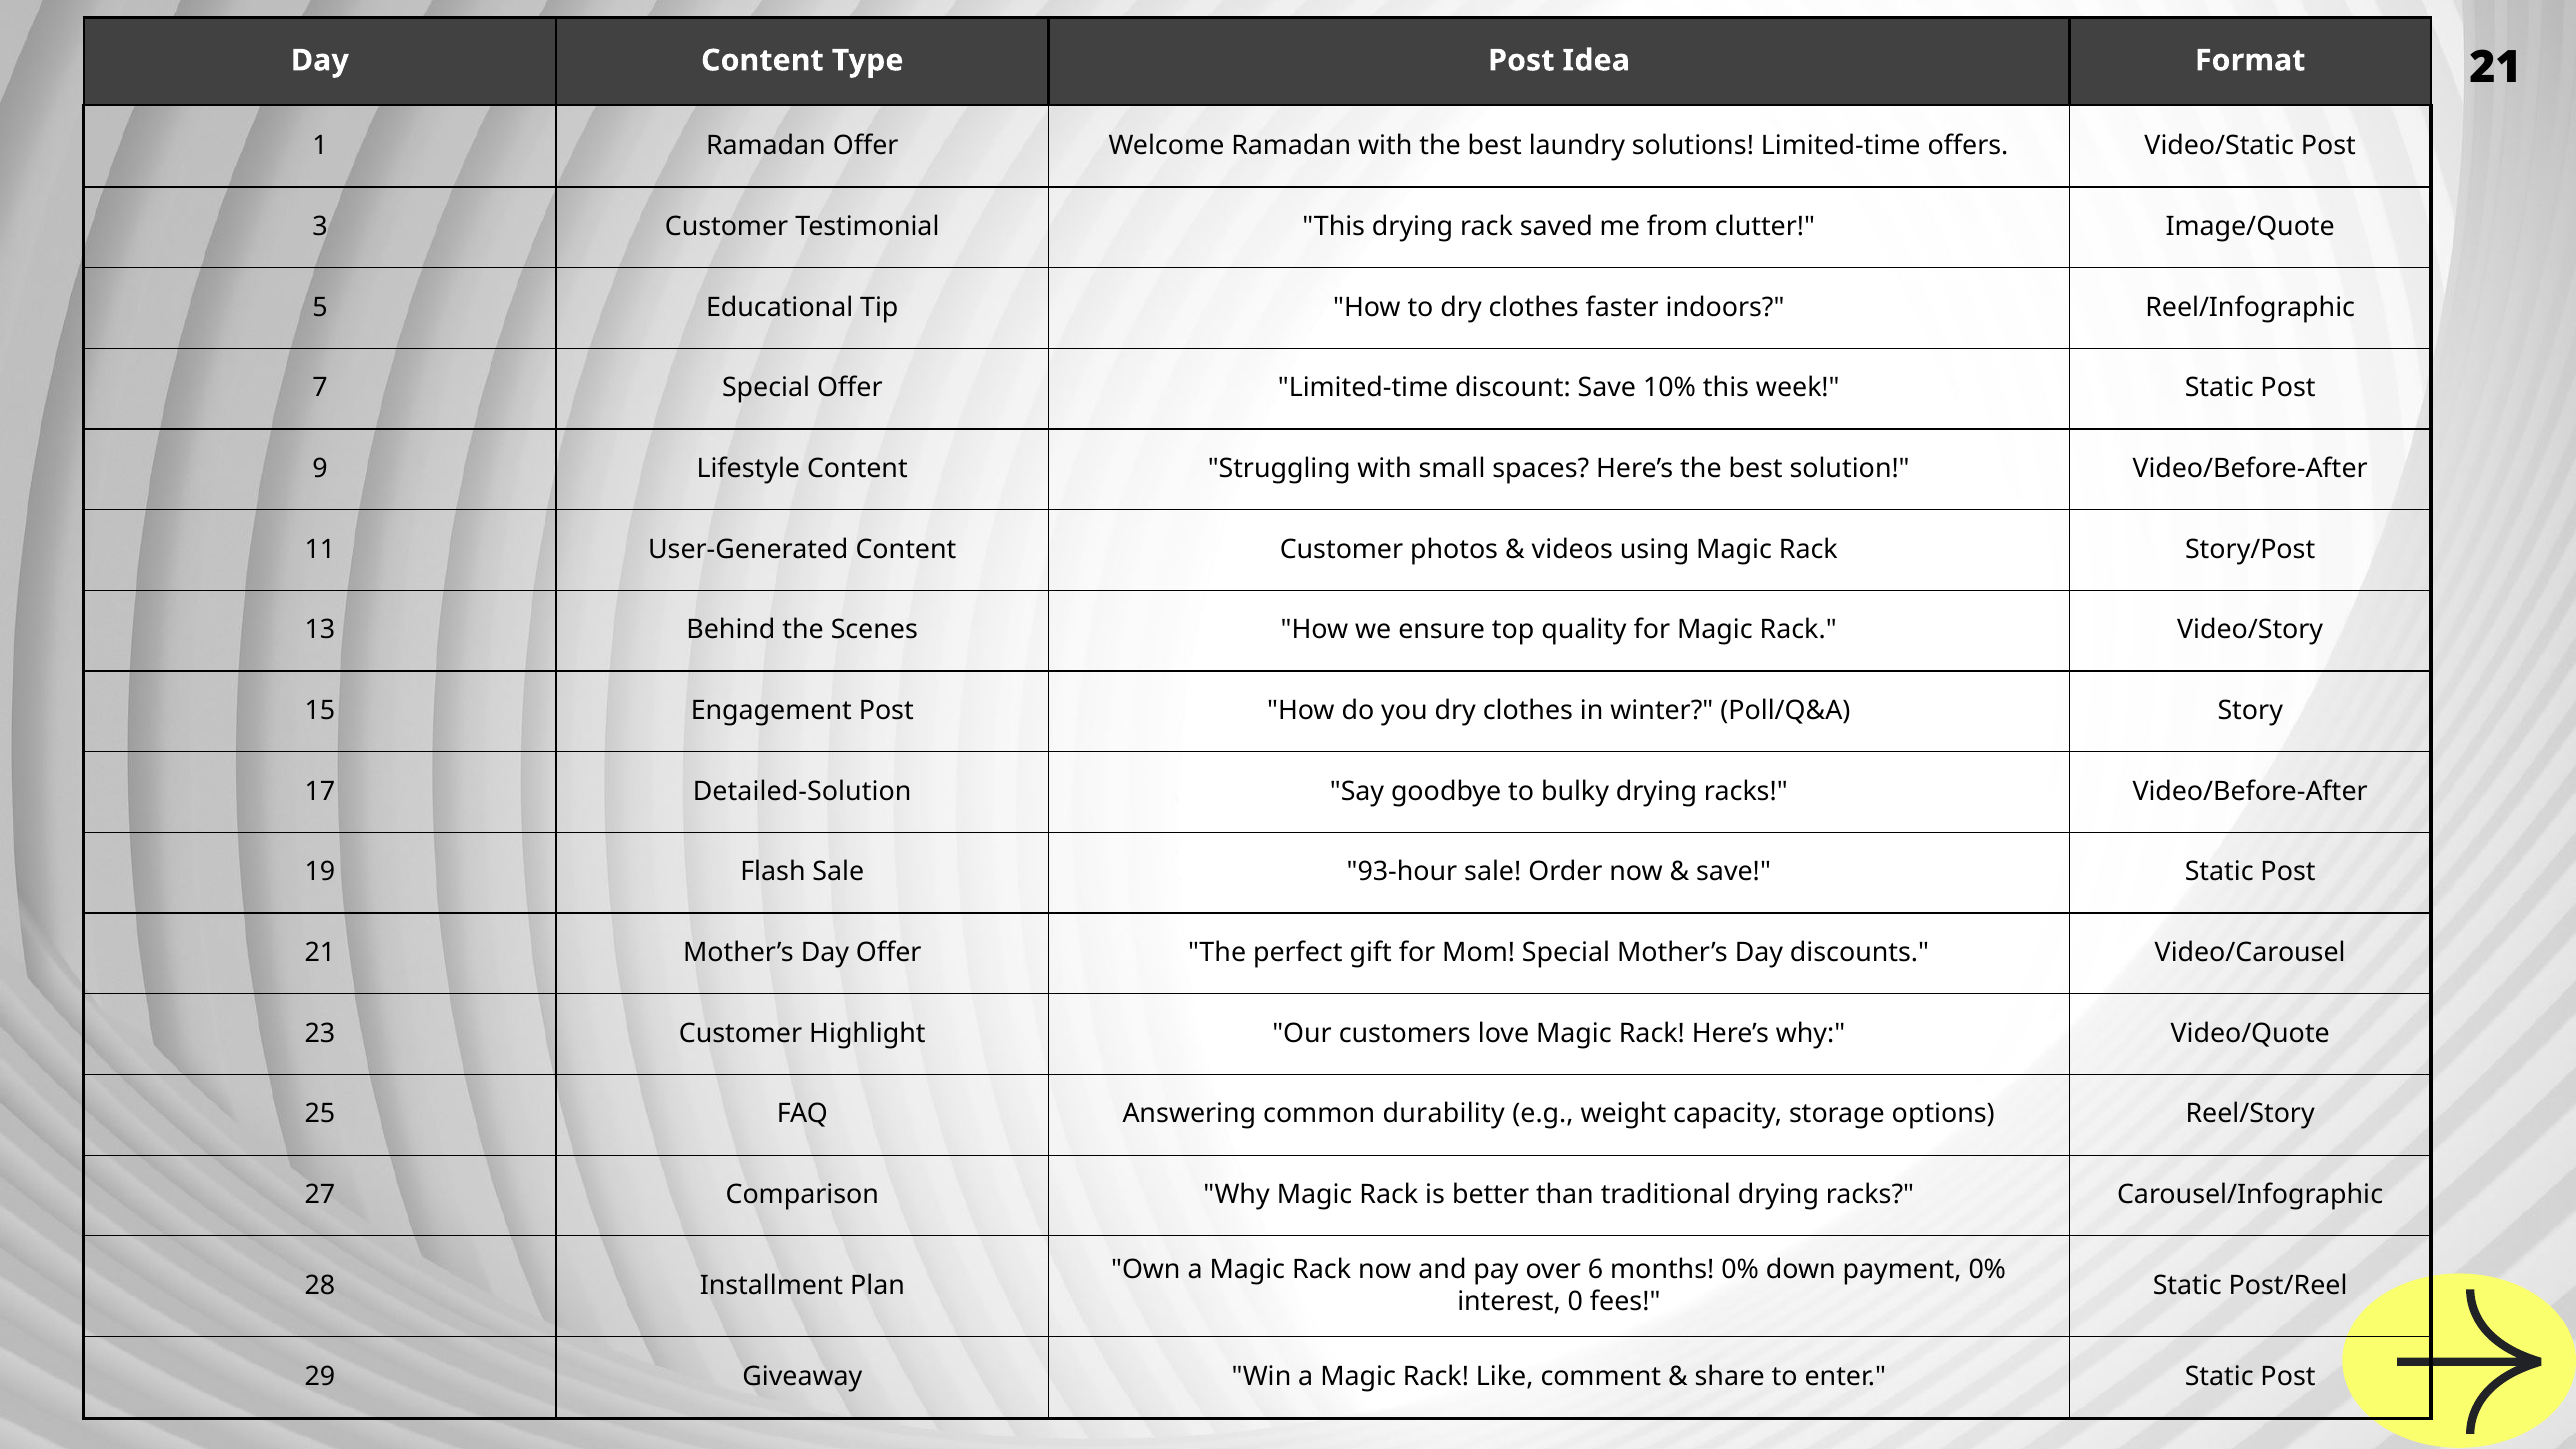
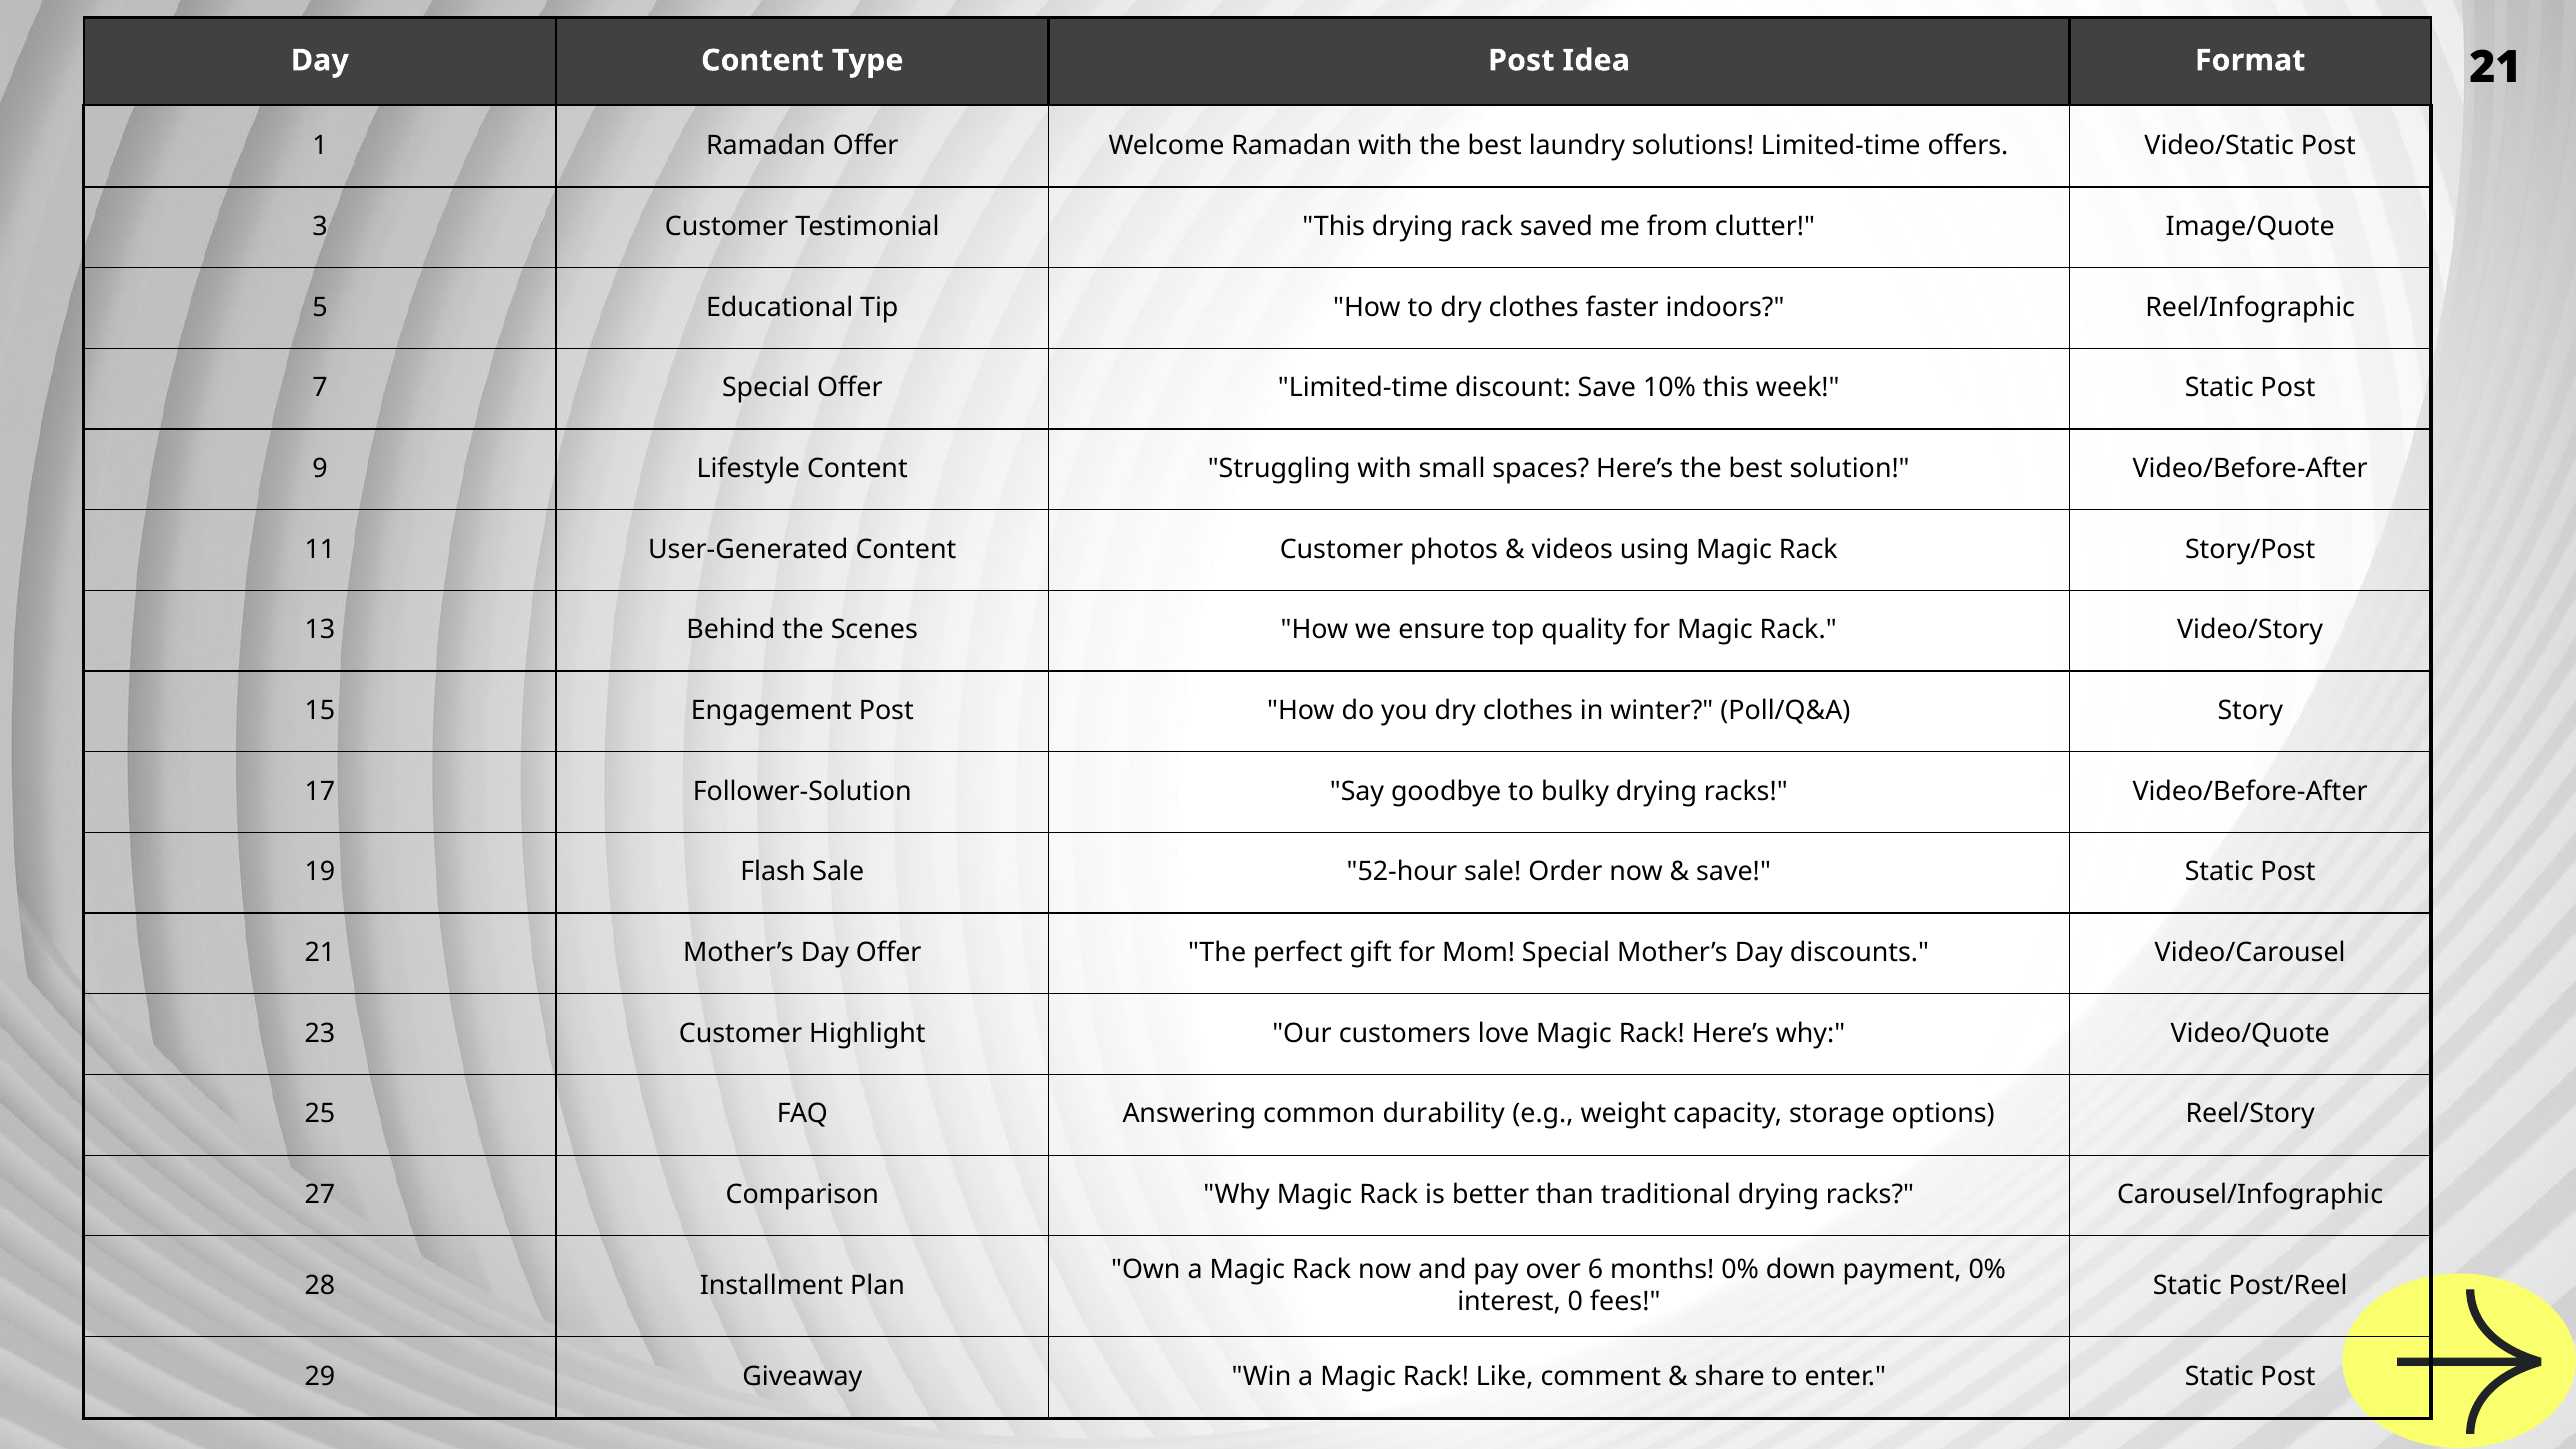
Detailed-Solution: Detailed-Solution -> Follower-Solution
93-hour: 93-hour -> 52-hour
